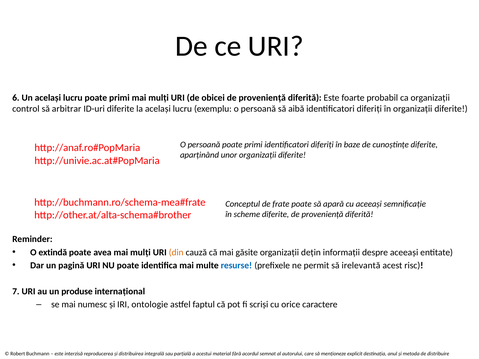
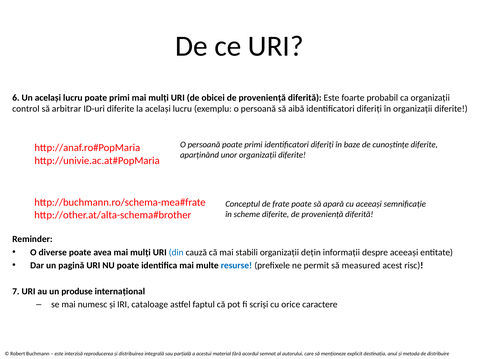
extindă: extindă -> diverse
din colour: orange -> blue
găsite: găsite -> stabili
irelevantă: irelevantă -> measured
ontologie: ontologie -> cataloage
